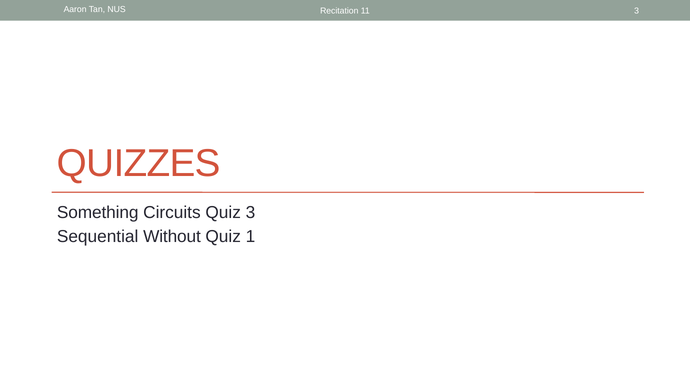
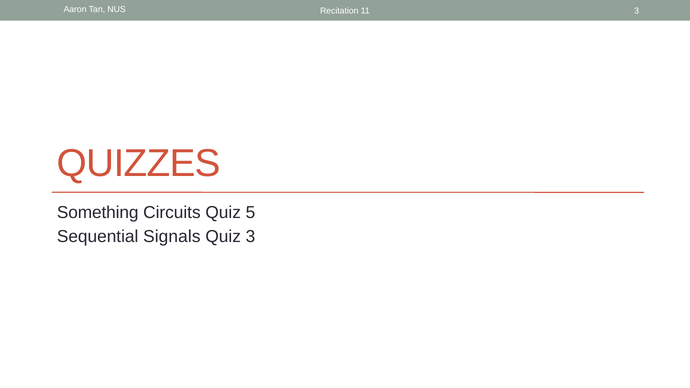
Quiz 3: 3 -> 5
Without: Without -> Signals
Quiz 1: 1 -> 3
